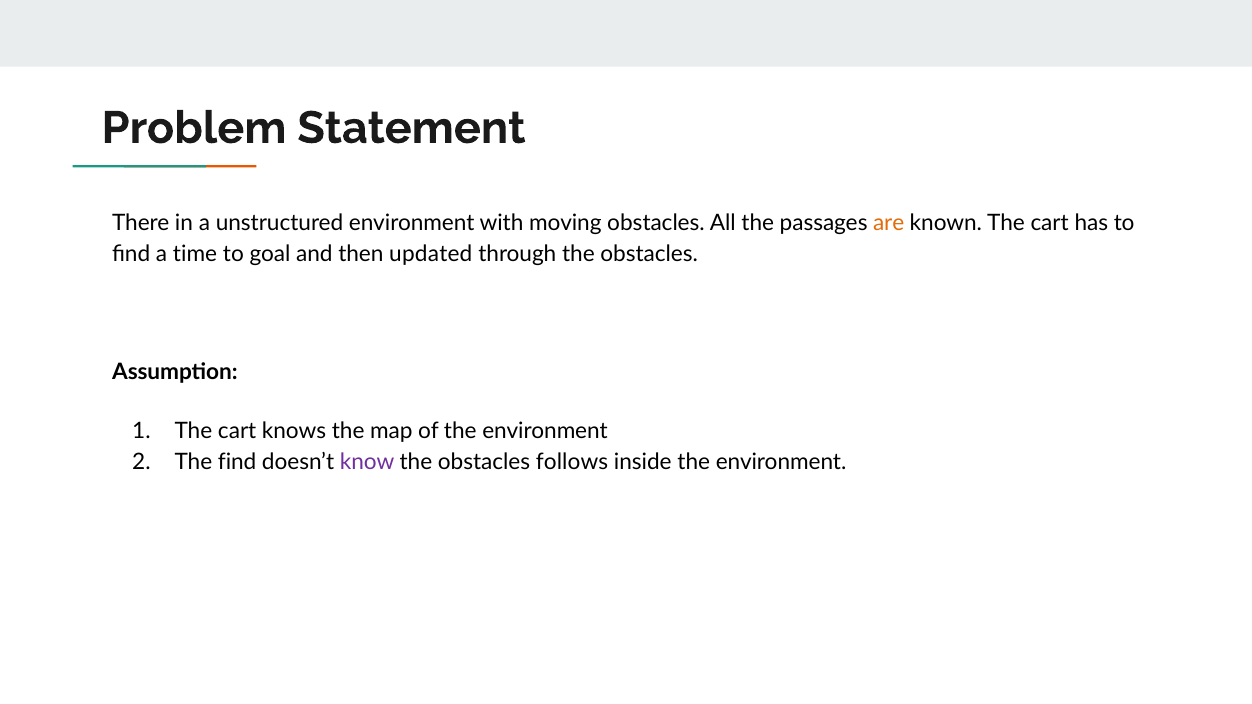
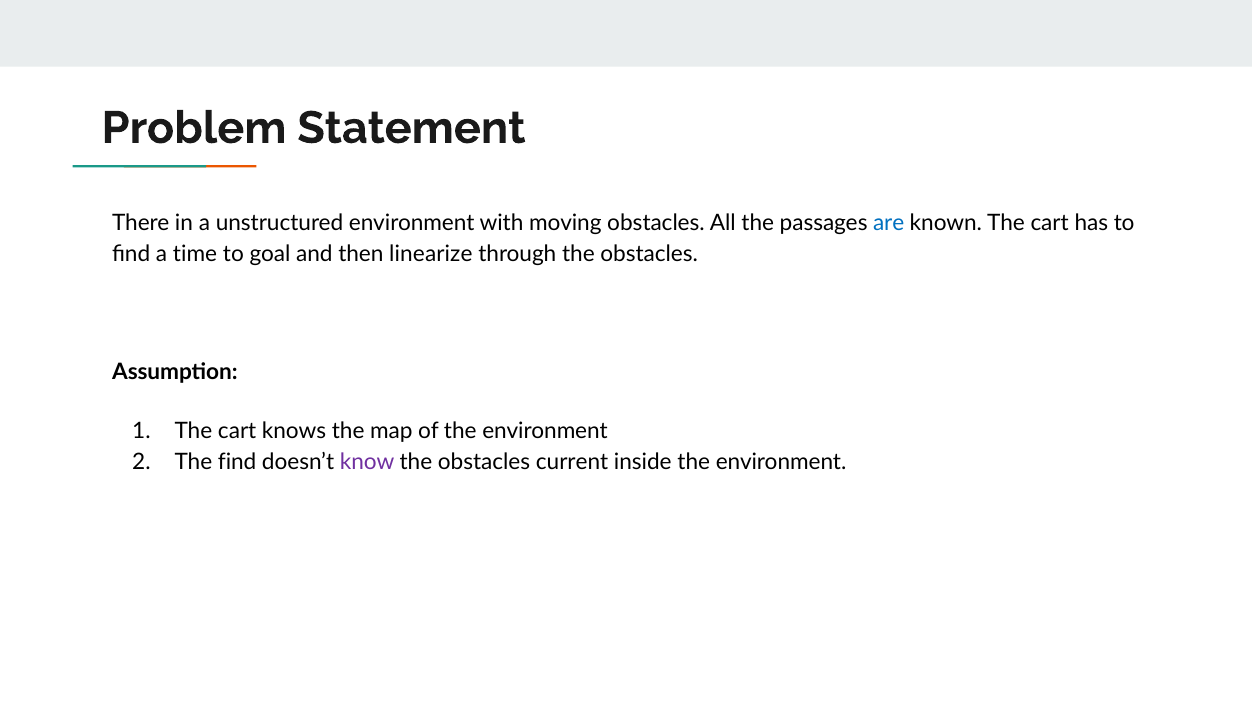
are colour: orange -> blue
updated: updated -> linearize
follows: follows -> current
